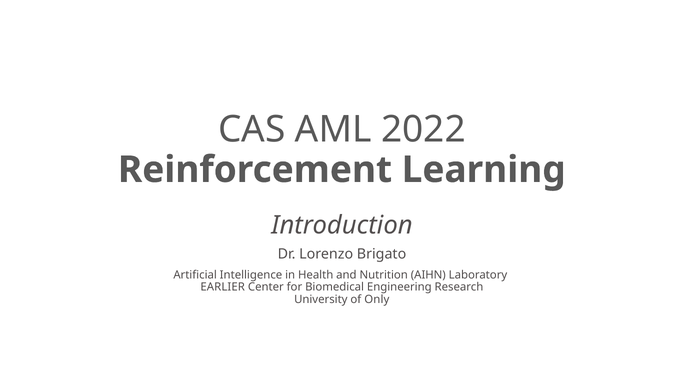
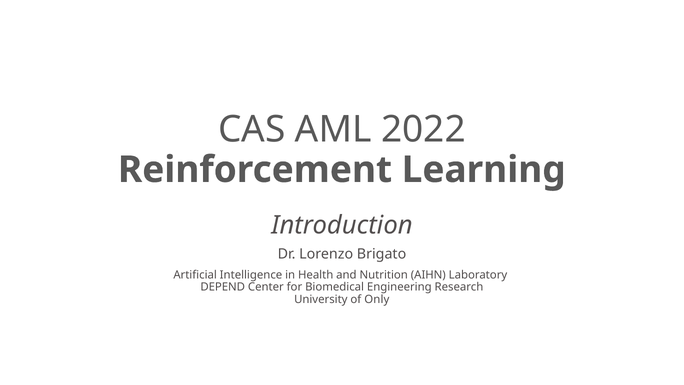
EARLIER: EARLIER -> DEPEND
